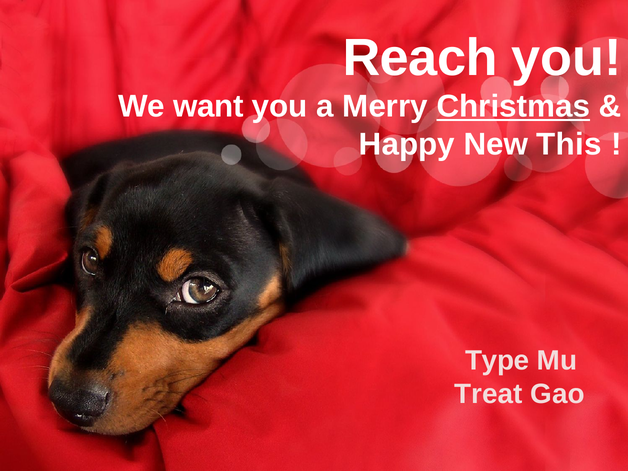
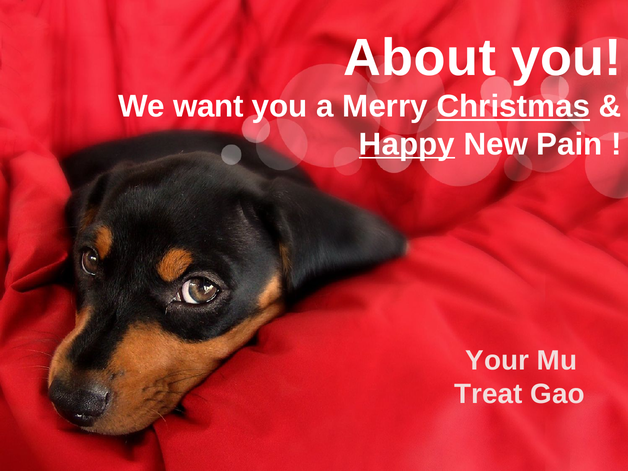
Reach: Reach -> About
Happy underline: none -> present
This: This -> Pain
Type: Type -> Your
